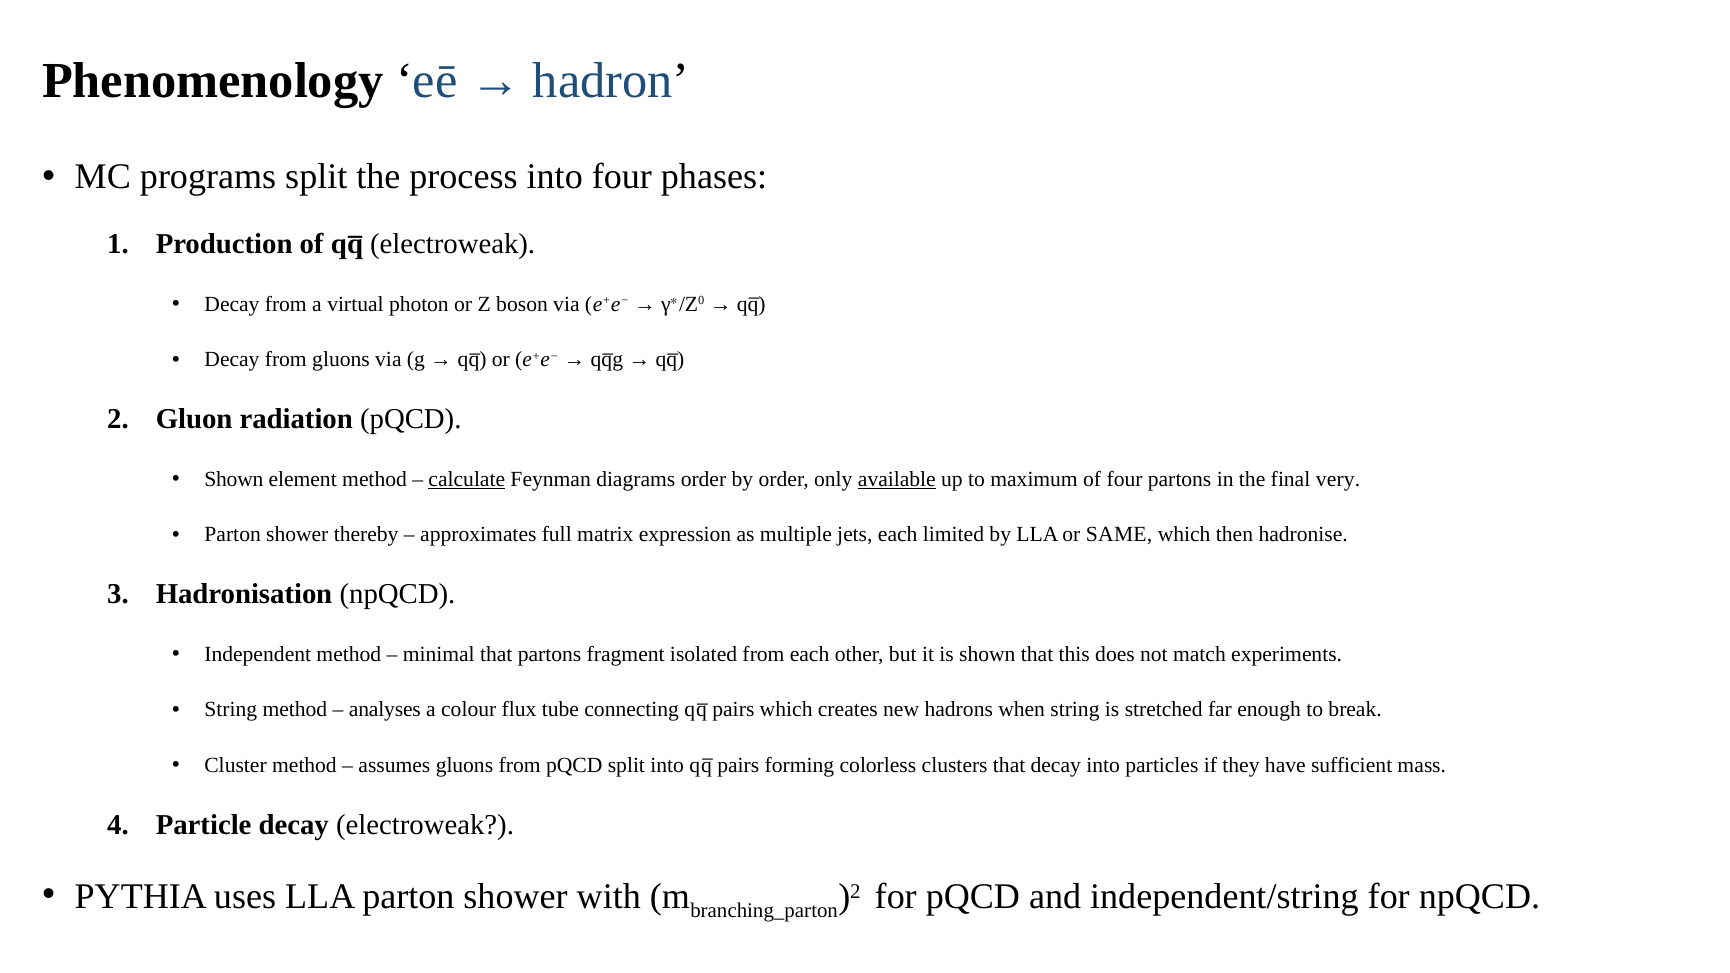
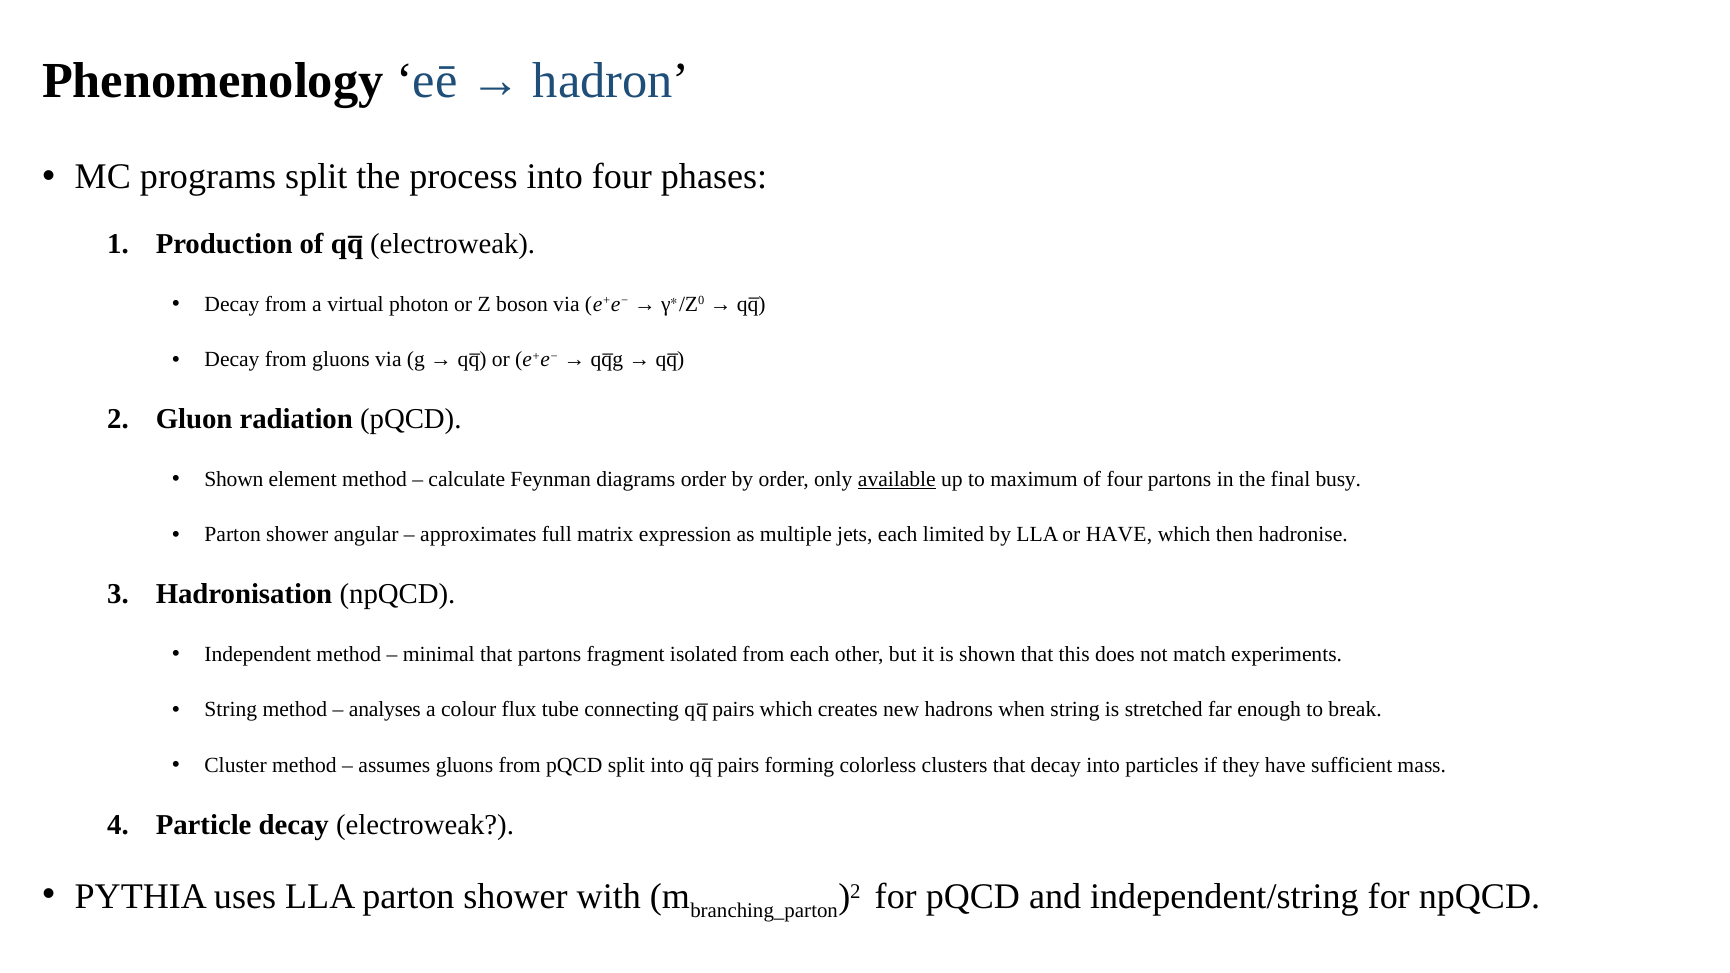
calculate underline: present -> none
very: very -> busy
thereby: thereby -> angular
or SAME: SAME -> HAVE
